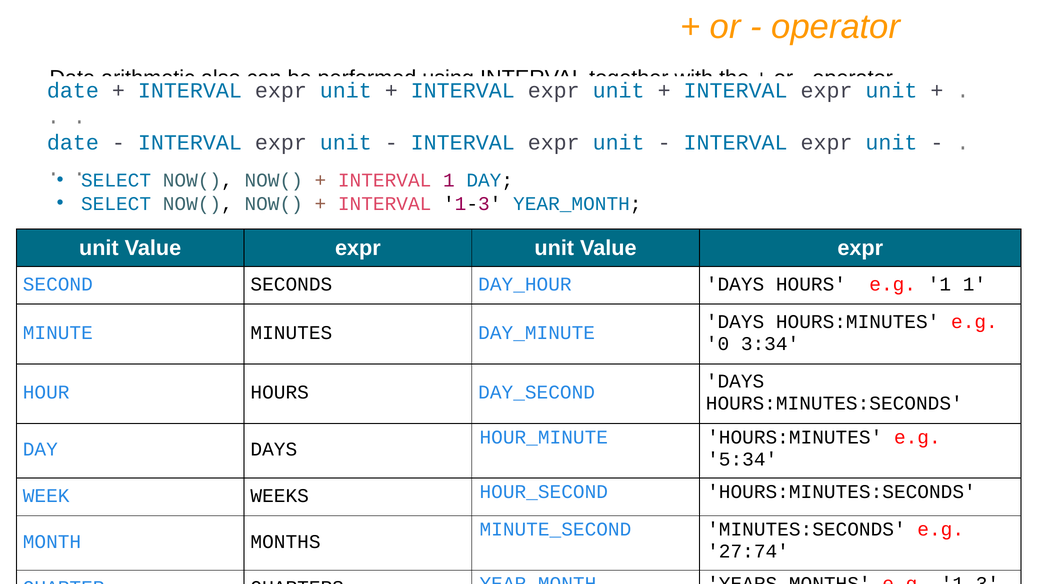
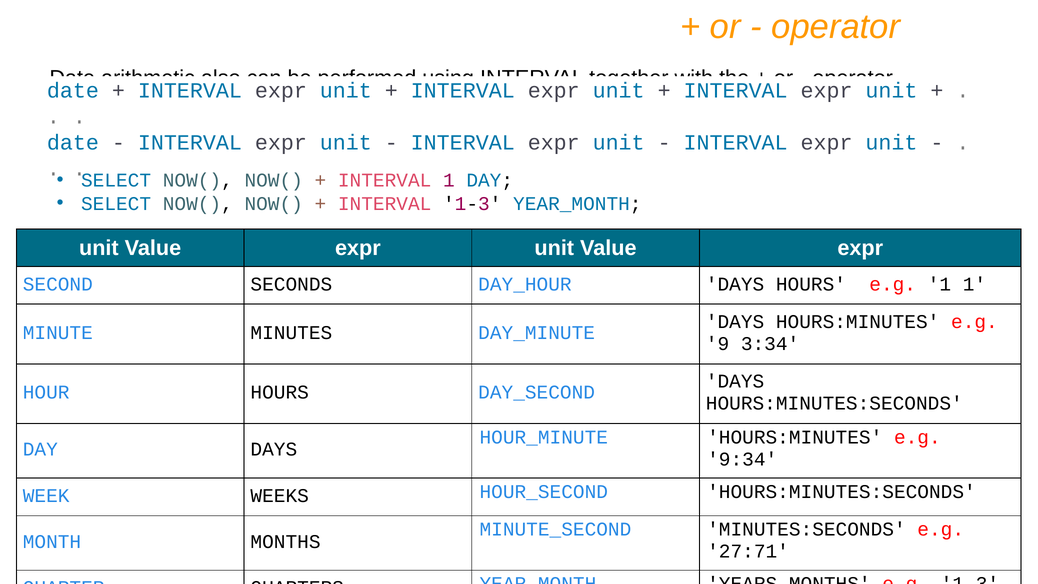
0: 0 -> 9
5:34: 5:34 -> 9:34
27:74: 27:74 -> 27:71
